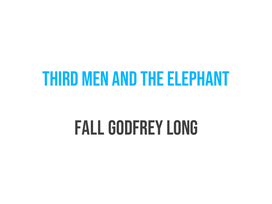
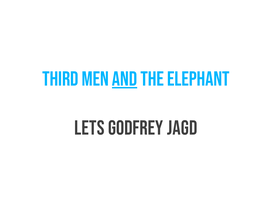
and underline: none -> present
Fall: Fall -> Lets
Long: Long -> Jagd
